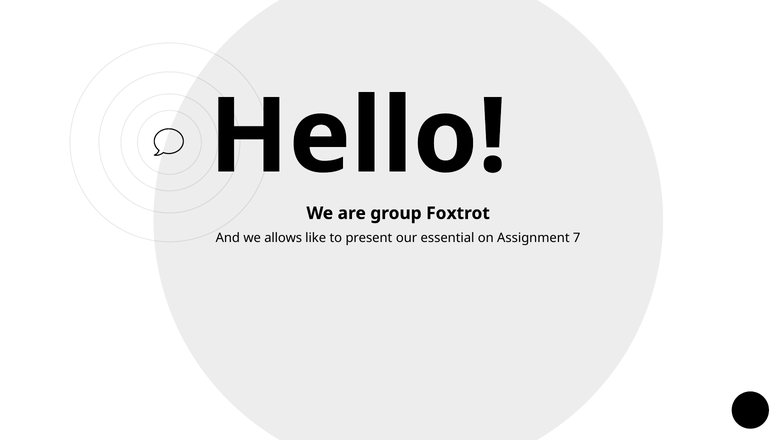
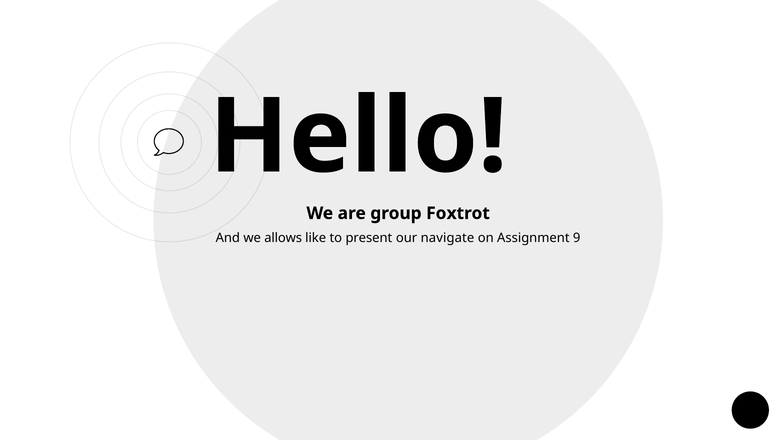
essential: essential -> navigate
7: 7 -> 9
